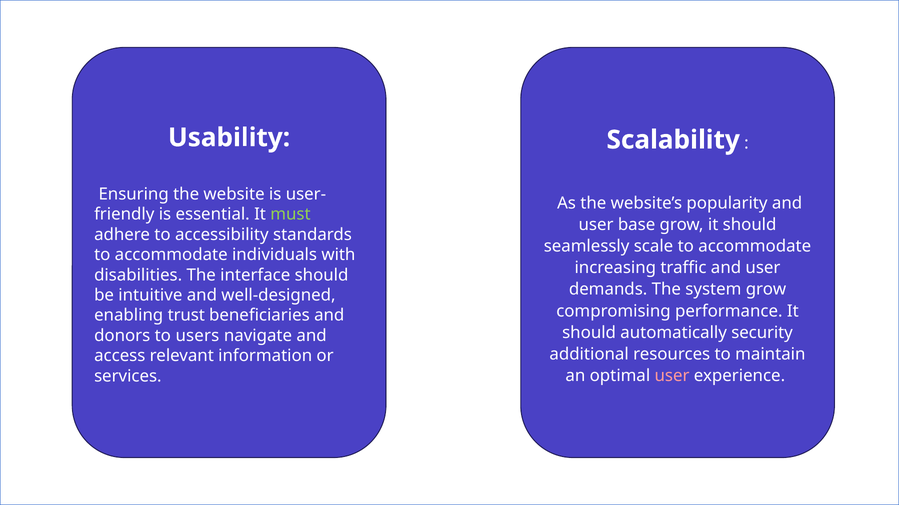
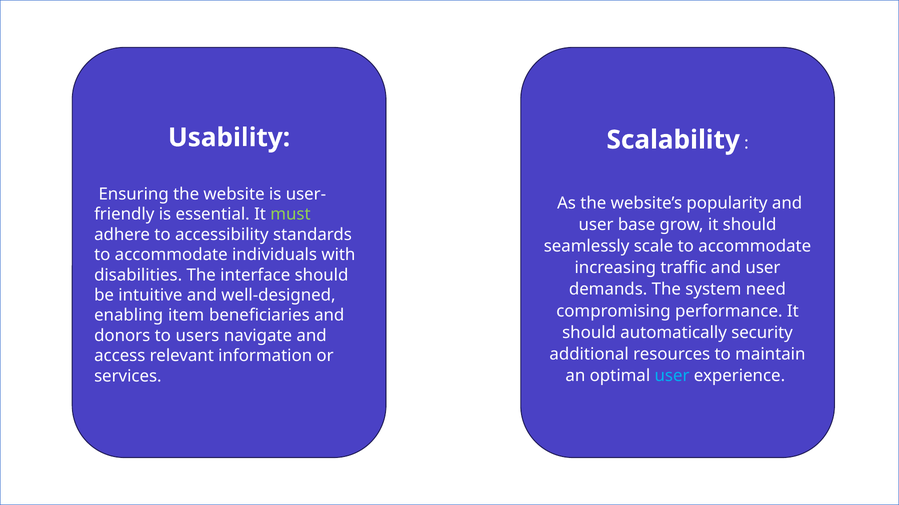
system grow: grow -> need
trust: trust -> item
user at (672, 376) colour: pink -> light blue
